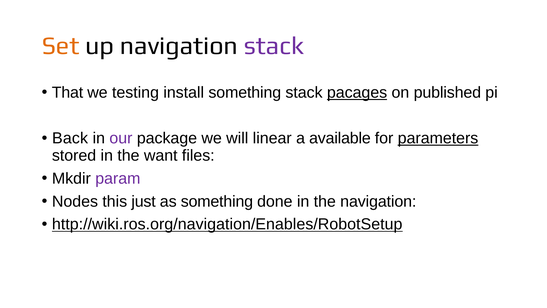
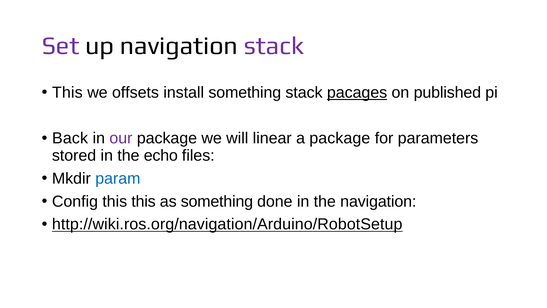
Set colour: orange -> purple
That at (68, 92): That -> This
testing: testing -> offsets
a available: available -> package
parameters underline: present -> none
want: want -> echo
param colour: purple -> blue
Nodes: Nodes -> Config
this just: just -> this
http://wiki.ros.org/navigation/Enables/RobotSetup: http://wiki.ros.org/navigation/Enables/RobotSetup -> http://wiki.ros.org/navigation/Arduino/RobotSetup
